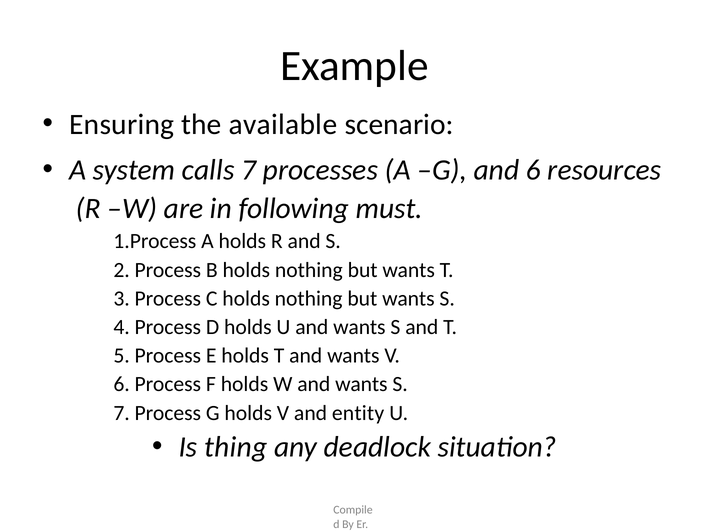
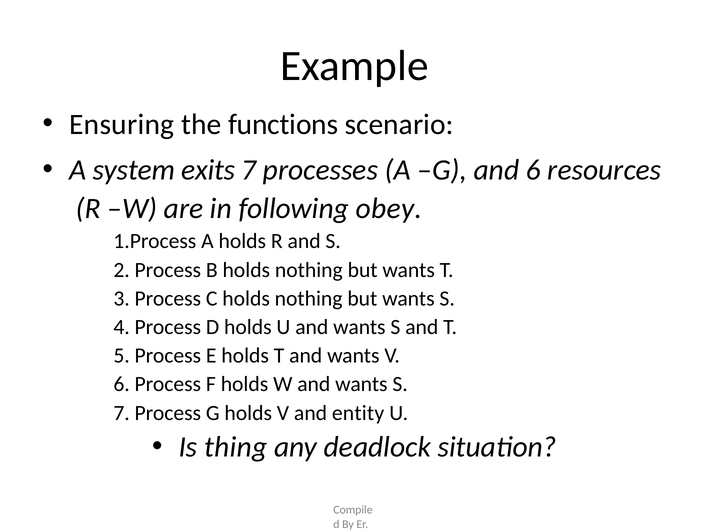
available: available -> functions
calls: calls -> exits
must: must -> obey
